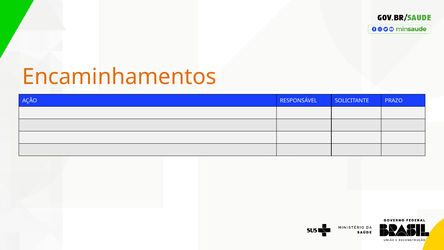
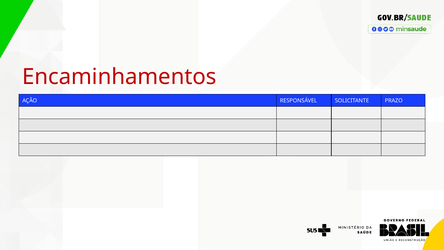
Encaminhamentos colour: orange -> red
